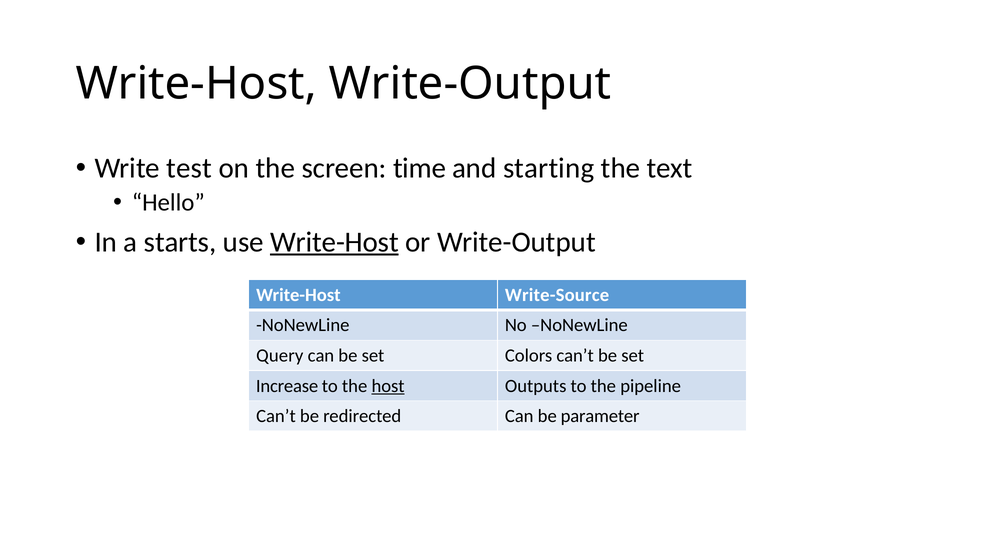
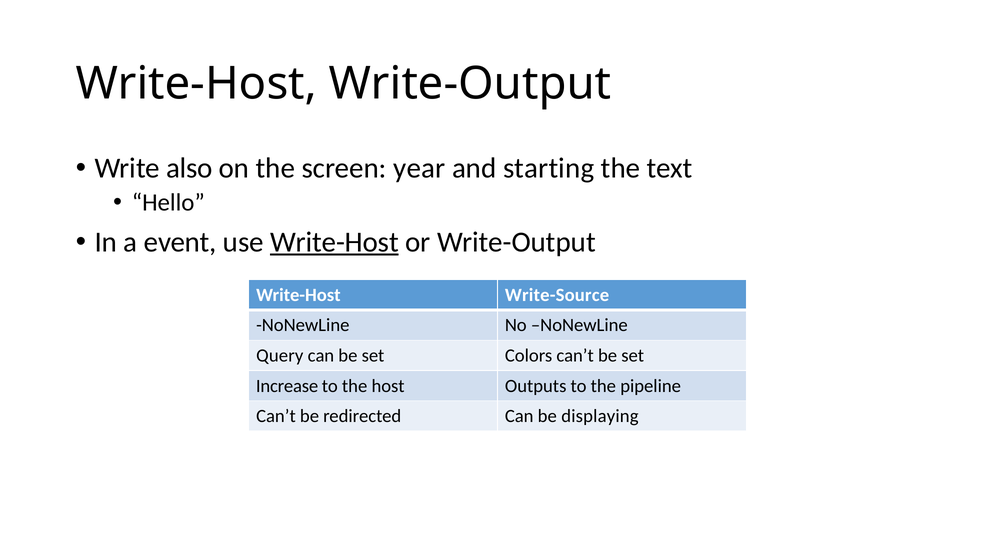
test: test -> also
time: time -> year
starts: starts -> event
host underline: present -> none
parameter: parameter -> displaying
